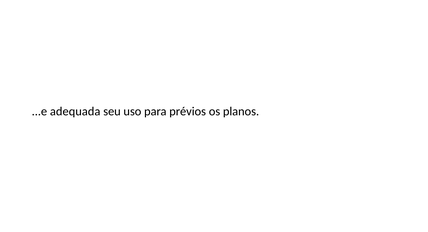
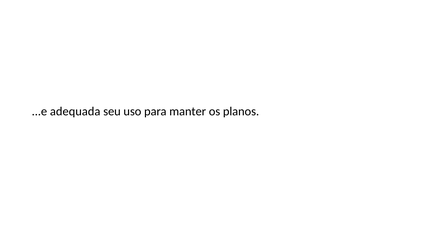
prévios: prévios -> manter
